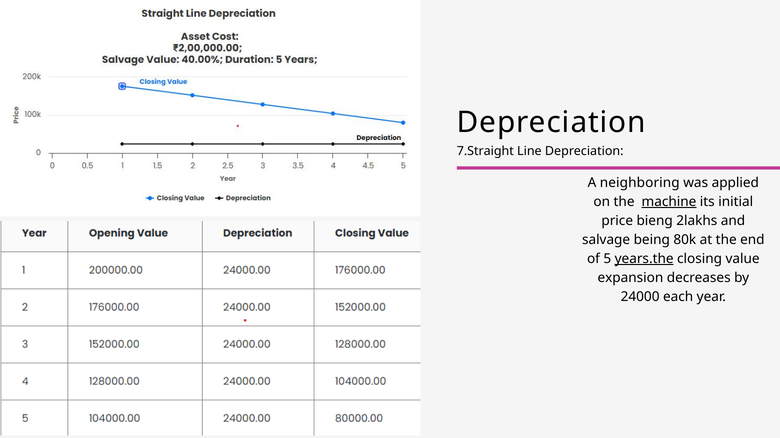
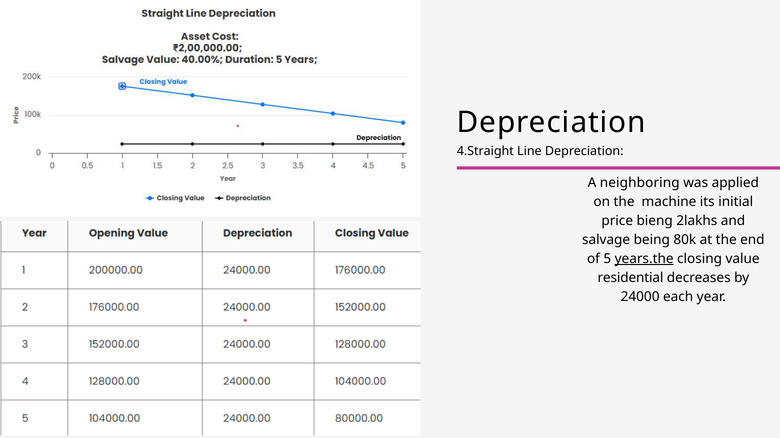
7.Straight: 7.Straight -> 4.Straight
machine underline: present -> none
expansion: expansion -> residential
